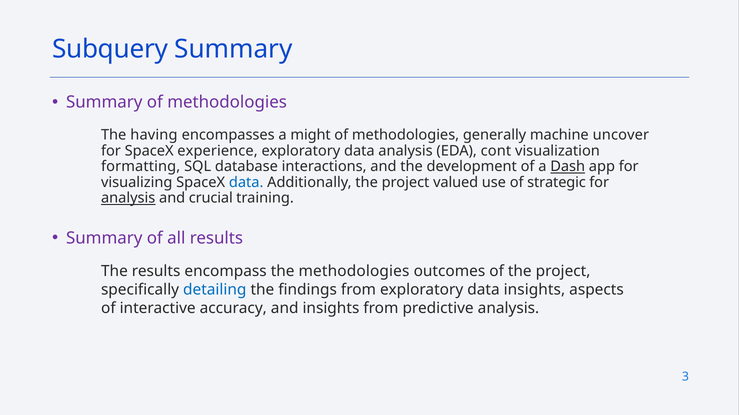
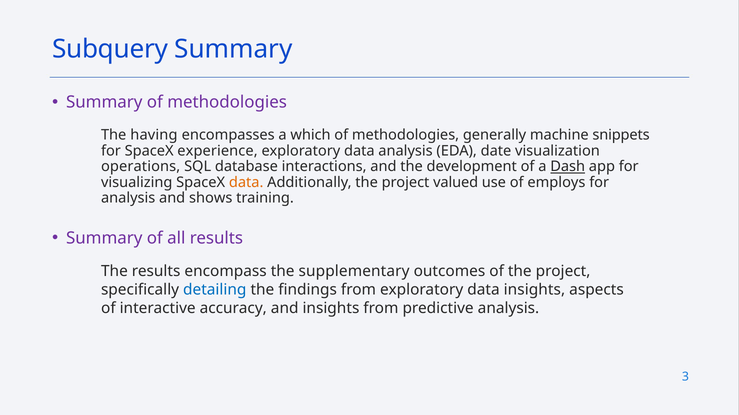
might: might -> which
uncover: uncover -> snippets
cont: cont -> date
formatting: formatting -> operations
data at (246, 183) colour: blue -> orange
strategic: strategic -> employs
analysis at (128, 198) underline: present -> none
crucial: crucial -> shows
the methodologies: methodologies -> supplementary
